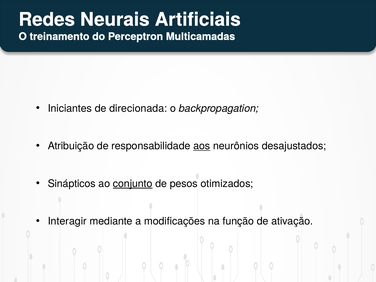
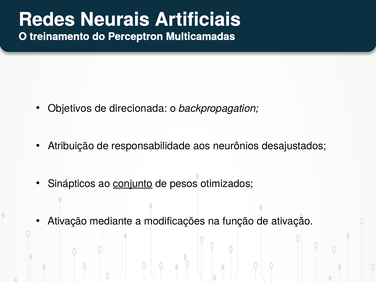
Iniciantes: Iniciantes -> Objetivos
aos underline: present -> none
Interagir at (67, 221): Interagir -> Ativação
